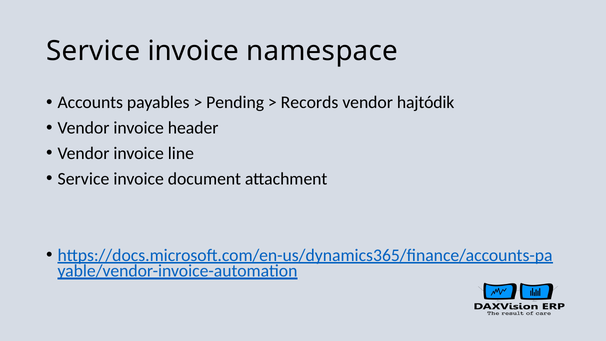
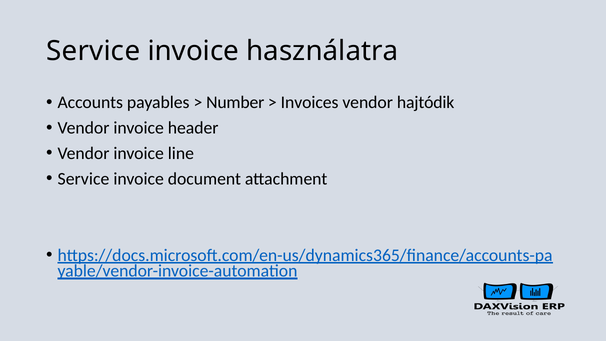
namespace: namespace -> használatra
Pending: Pending -> Number
Records: Records -> Invoices
